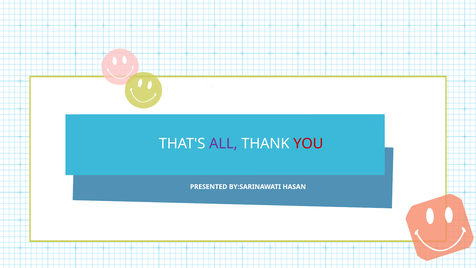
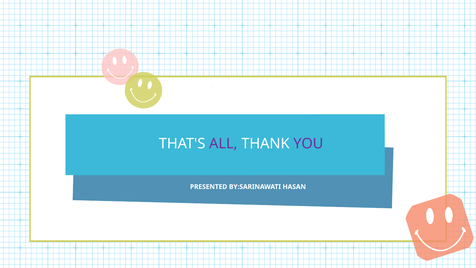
YOU colour: red -> purple
